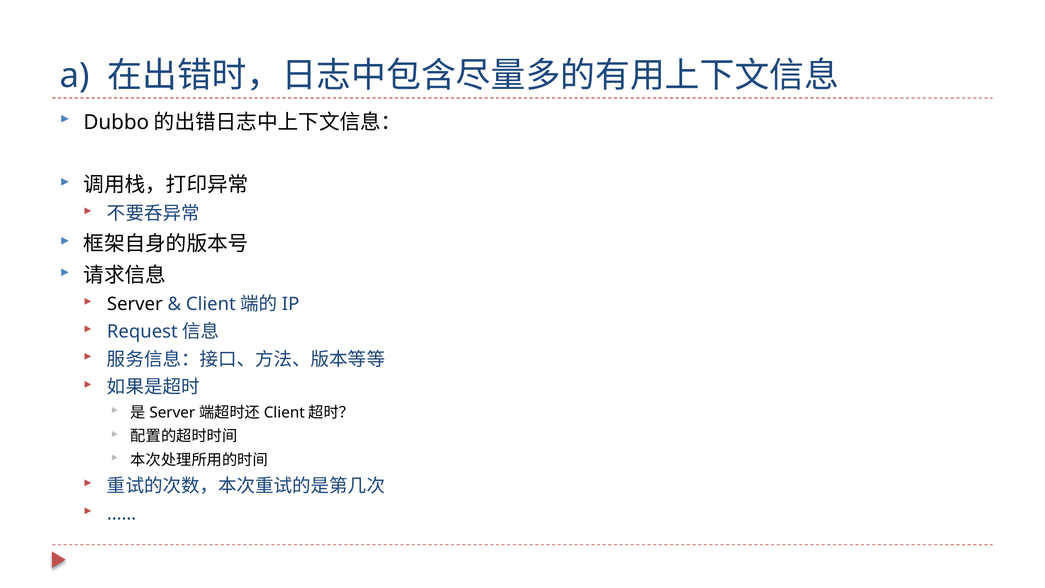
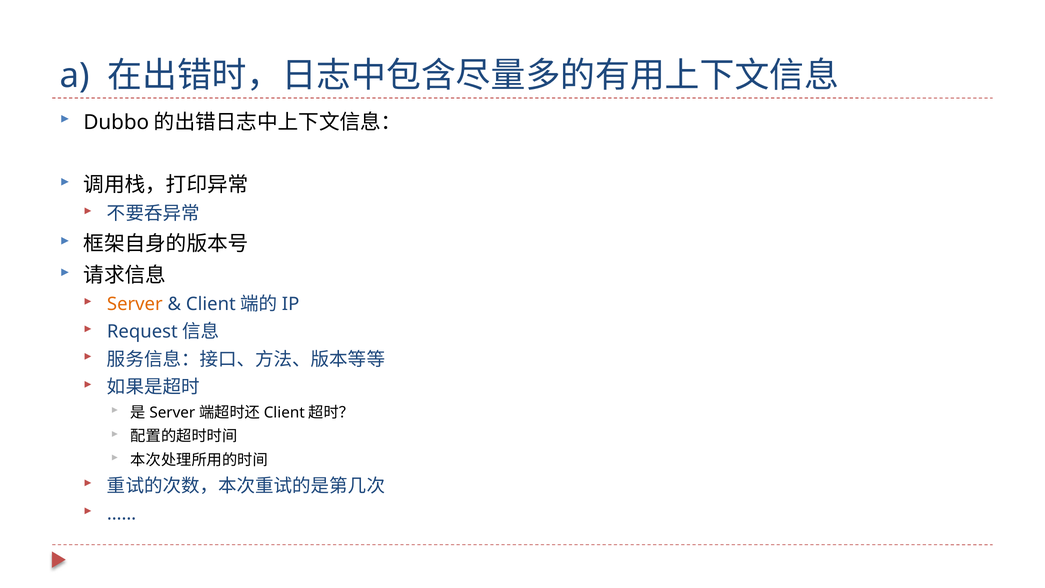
Server colour: black -> orange
